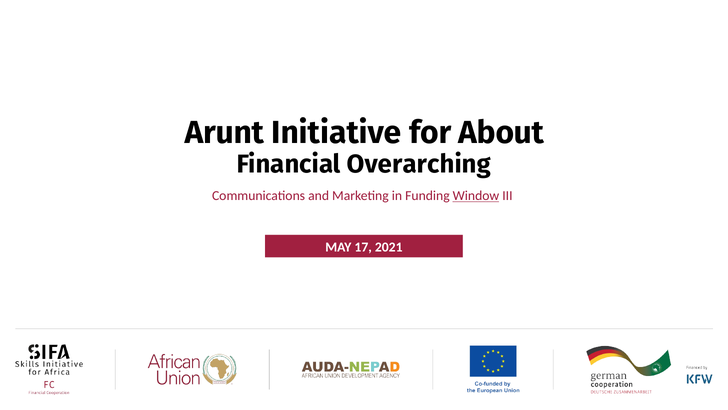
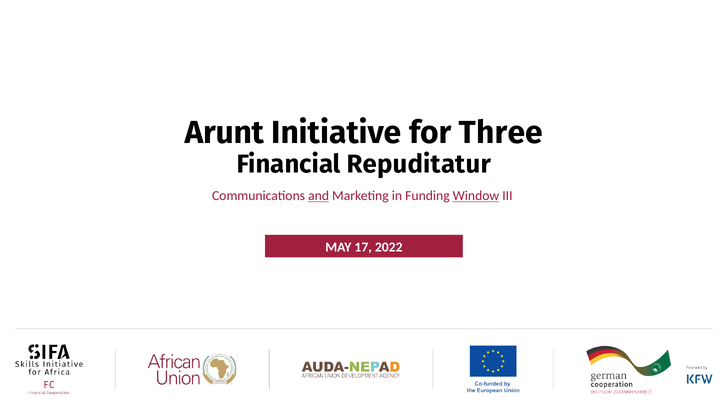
About: About -> Three
Overarching: Overarching -> Repuditatur
and underline: none -> present
2021: 2021 -> 2022
